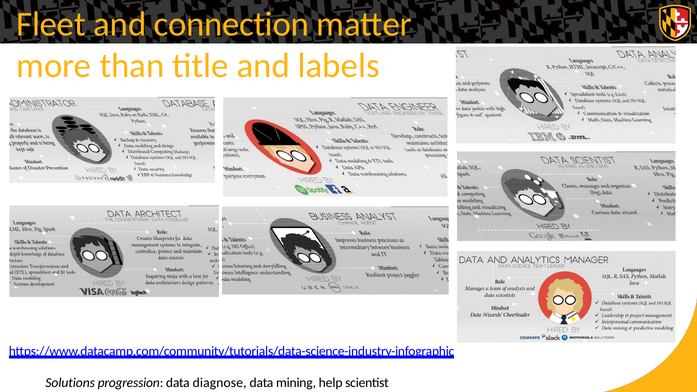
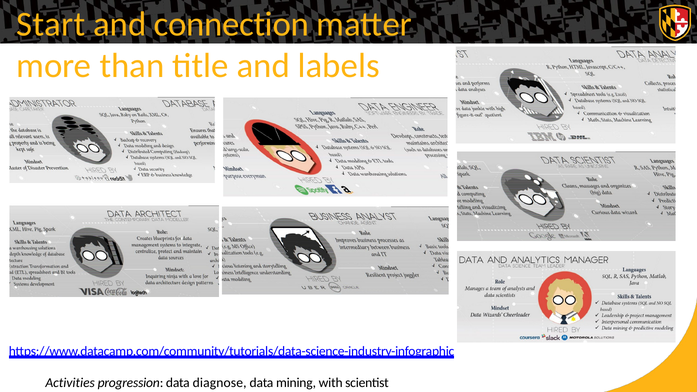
Fleet: Fleet -> Start
Solutions: Solutions -> Activities
help: help -> with
